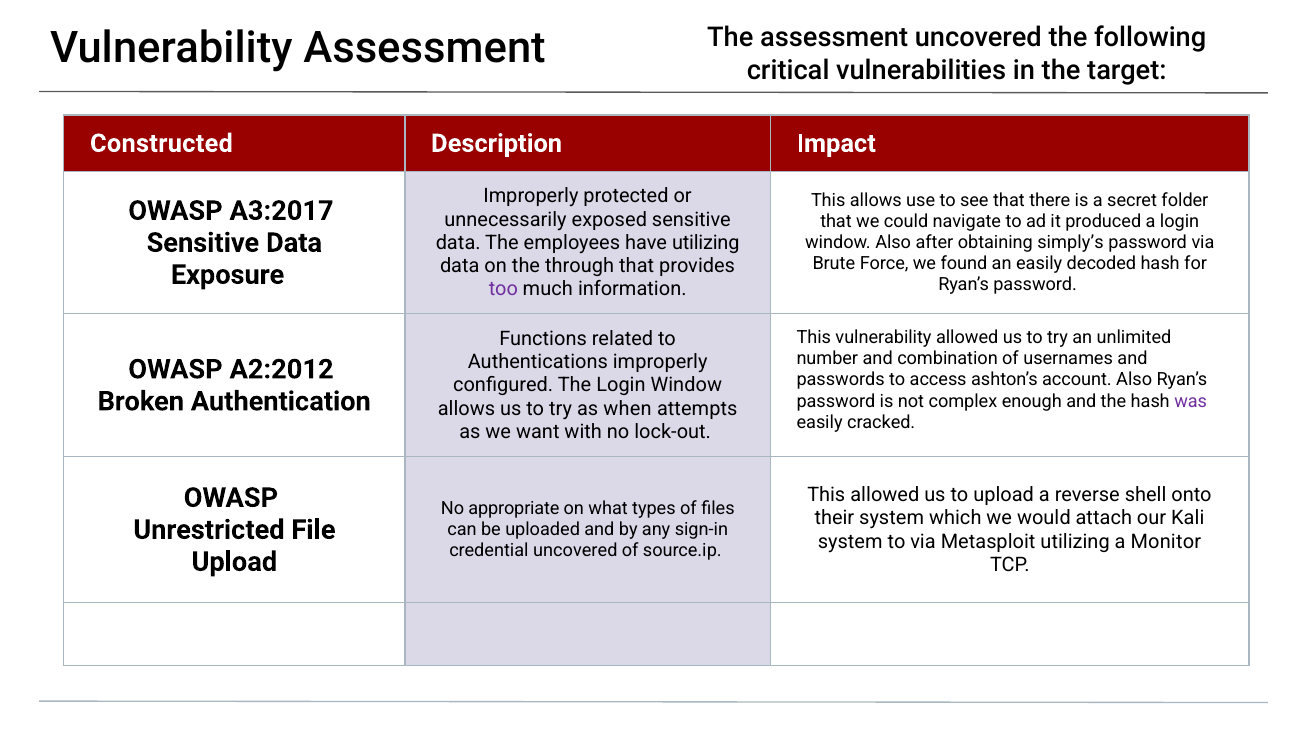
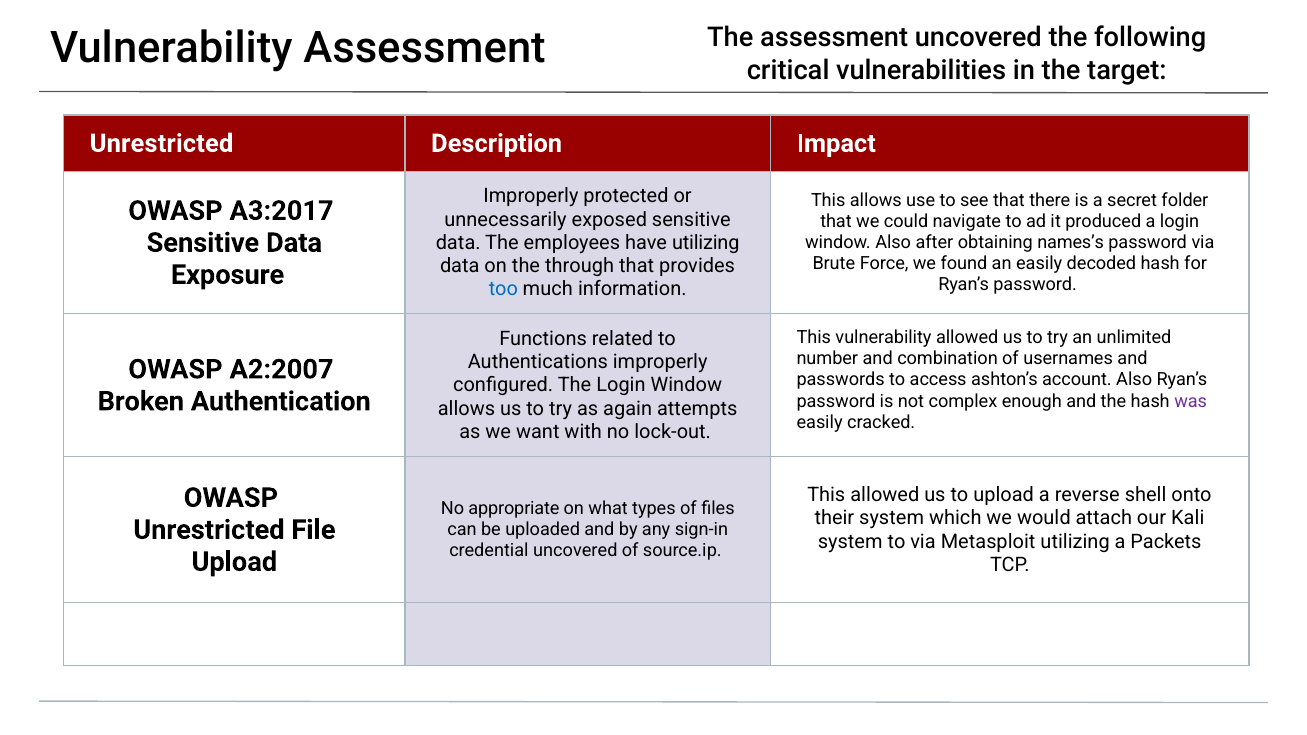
Constructed at (161, 143): Constructed -> Unrestricted
simply’s: simply’s -> names’s
too colour: purple -> blue
A2:2012: A2:2012 -> A2:2007
when: when -> again
Monitor: Monitor -> Packets
